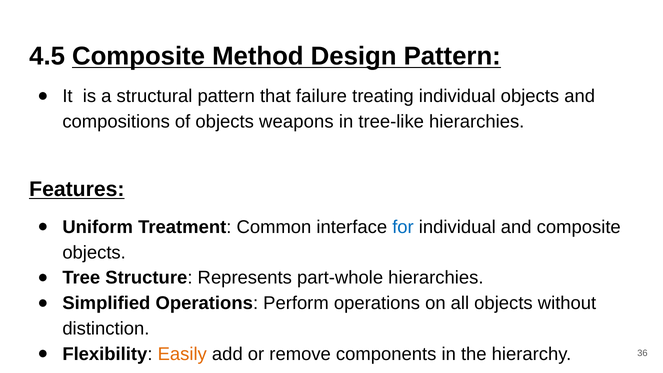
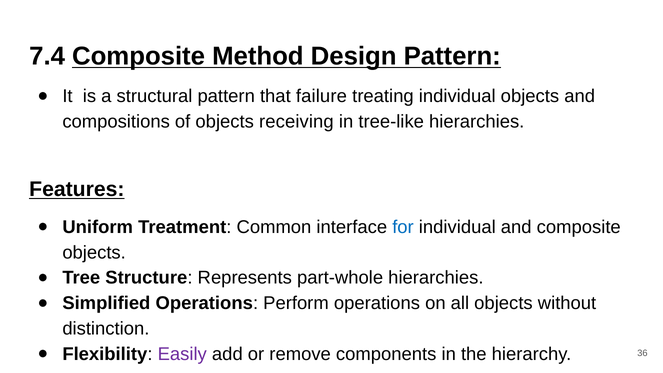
4.5: 4.5 -> 7.4
weapons: weapons -> receiving
Easily colour: orange -> purple
